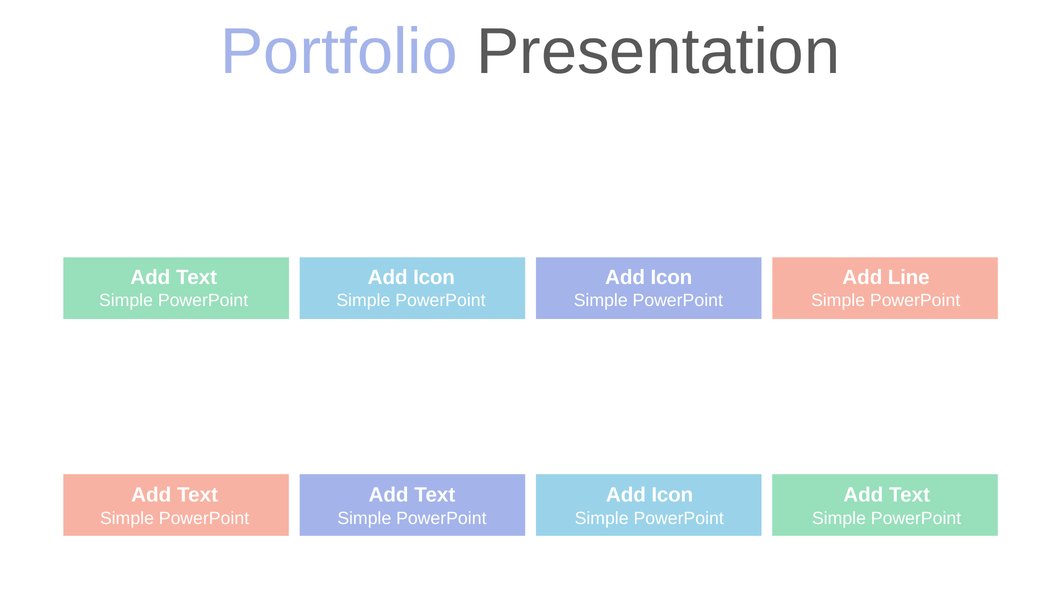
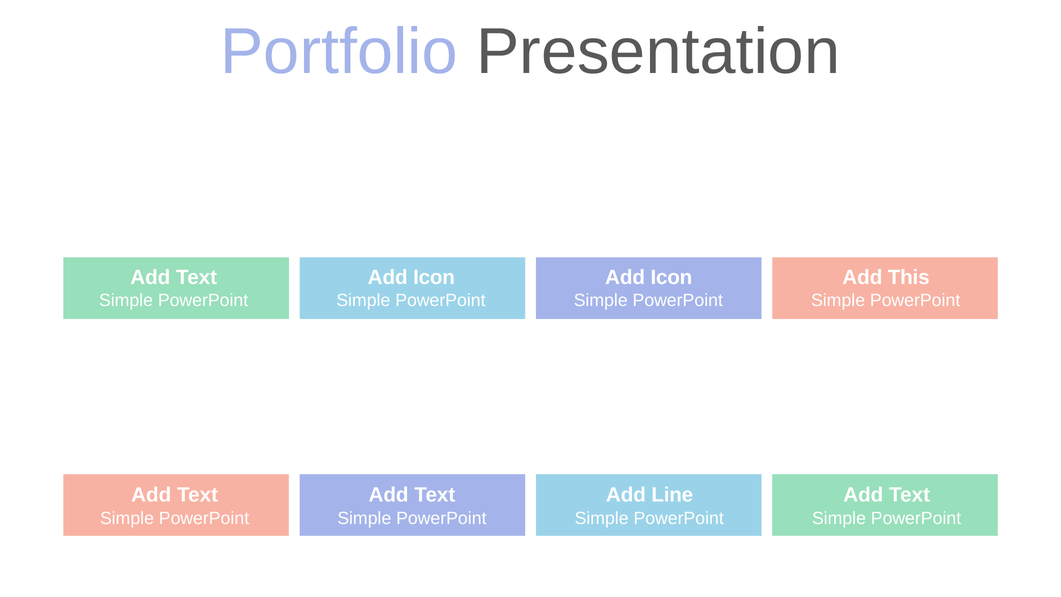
Line: Line -> This
Icon at (672, 495): Icon -> Line
